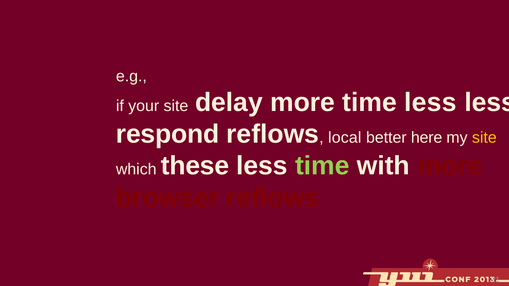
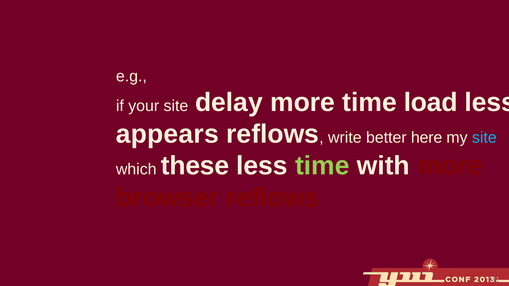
time less: less -> load
respond: respond -> appears
local: local -> write
site at (484, 138) colour: yellow -> light blue
